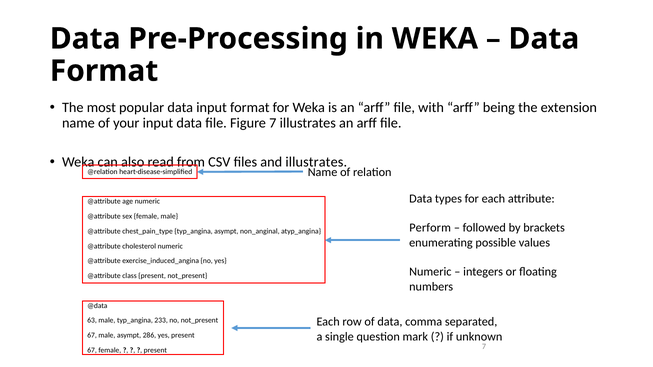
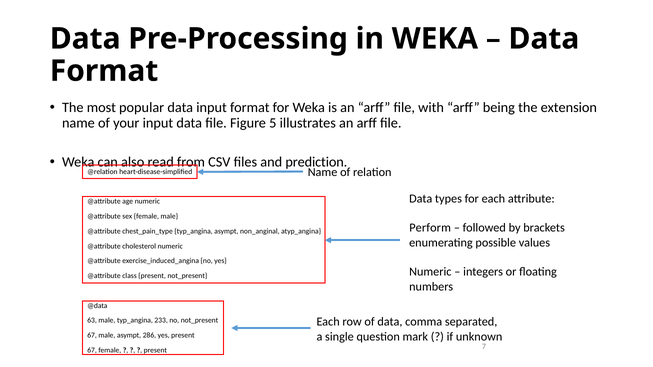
Figure 7: 7 -> 5
and illustrates: illustrates -> prediction
